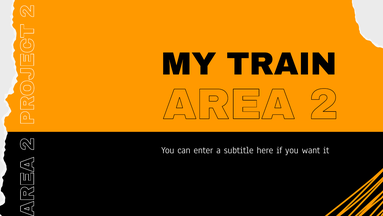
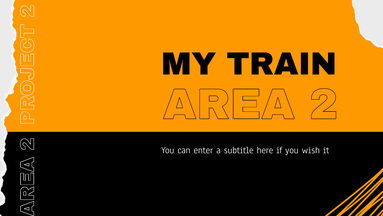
want: want -> wish
